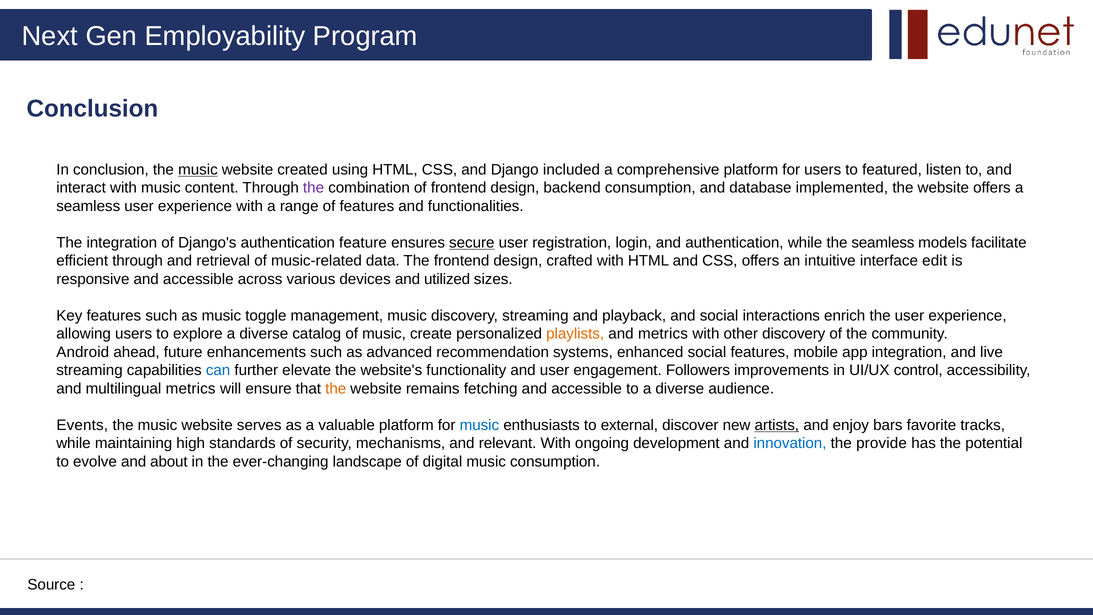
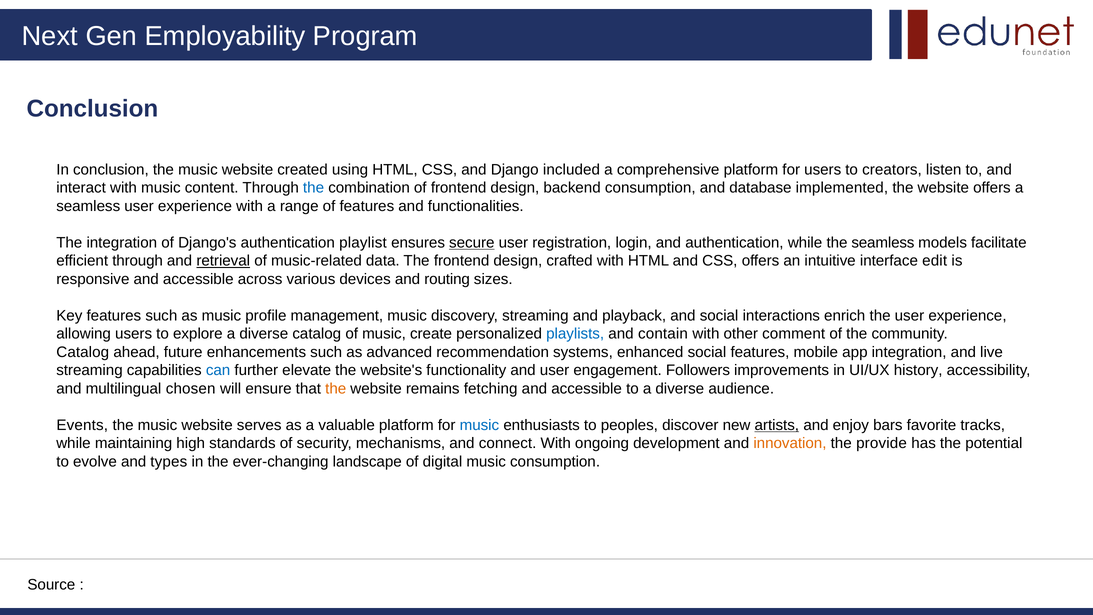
music at (198, 170) underline: present -> none
featured: featured -> creators
the at (314, 188) colour: purple -> blue
feature: feature -> playlist
retrieval underline: none -> present
utilized: utilized -> routing
toggle: toggle -> profile
playlists colour: orange -> blue
and metrics: metrics -> contain
other discovery: discovery -> comment
Android at (83, 352): Android -> Catalog
control: control -> history
multilingual metrics: metrics -> chosen
external: external -> peoples
relevant: relevant -> connect
innovation colour: blue -> orange
about: about -> types
